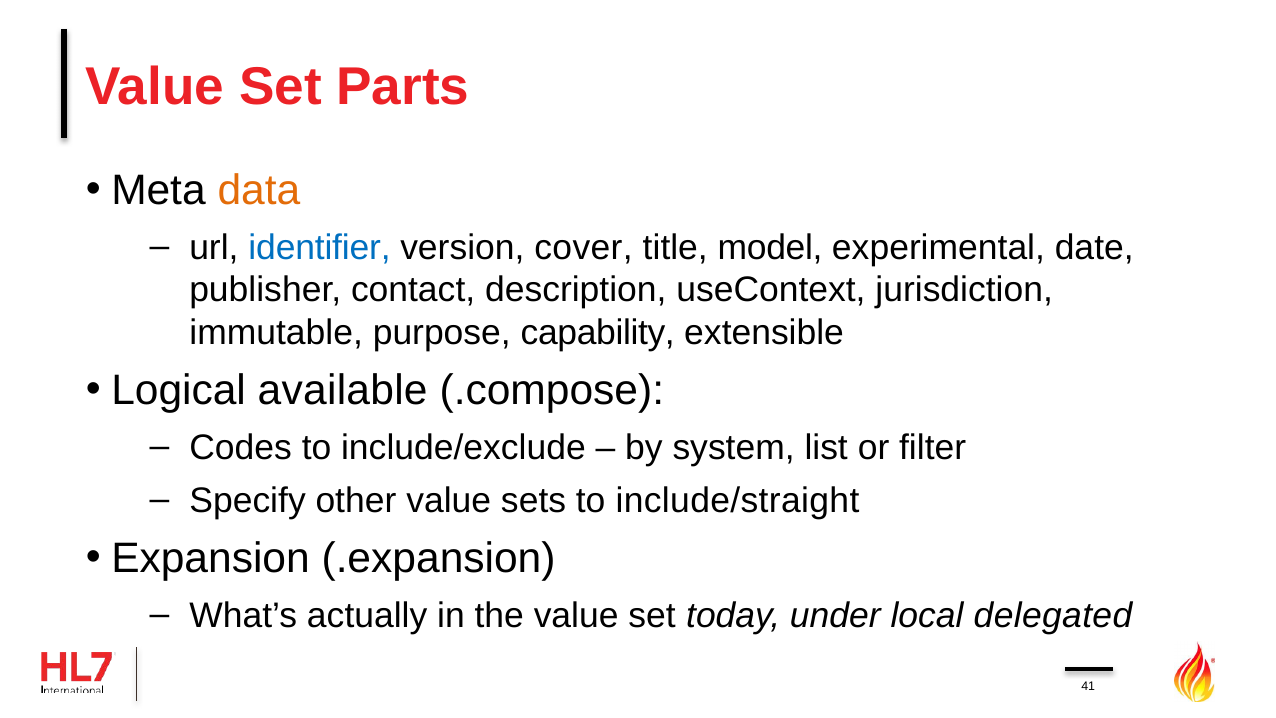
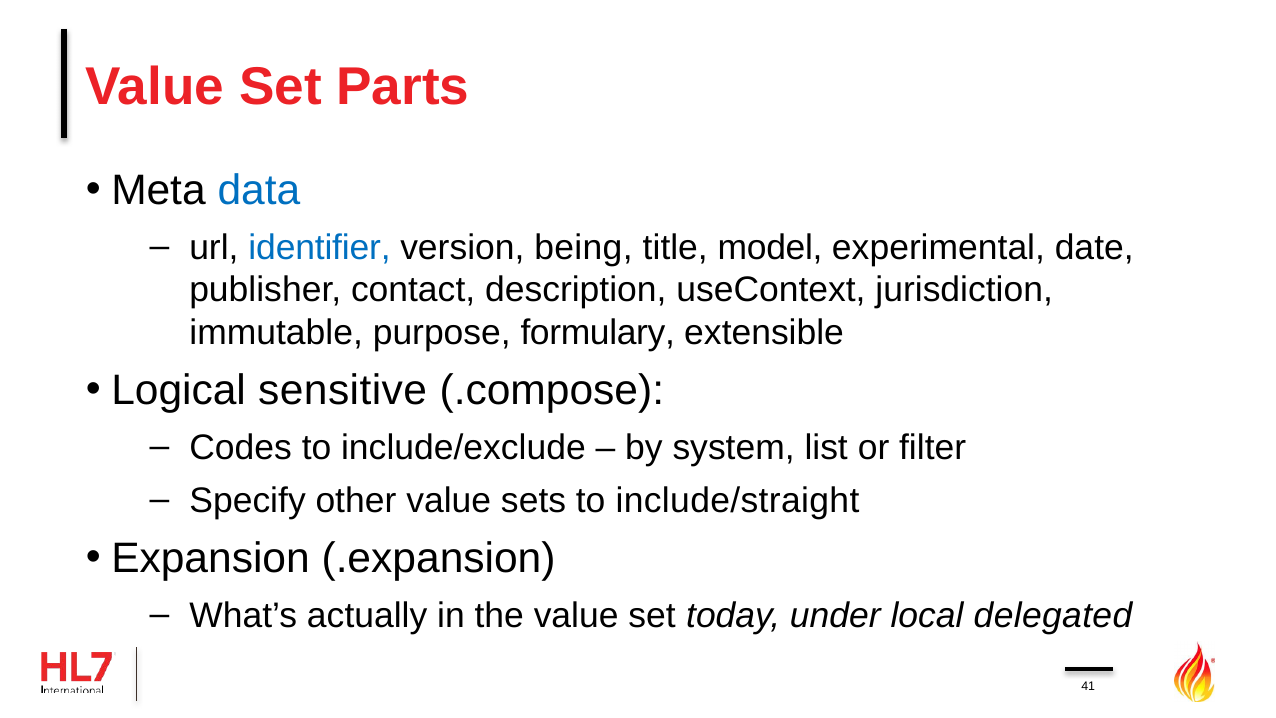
data colour: orange -> blue
cover: cover -> being
capability: capability -> formulary
available: available -> sensitive
